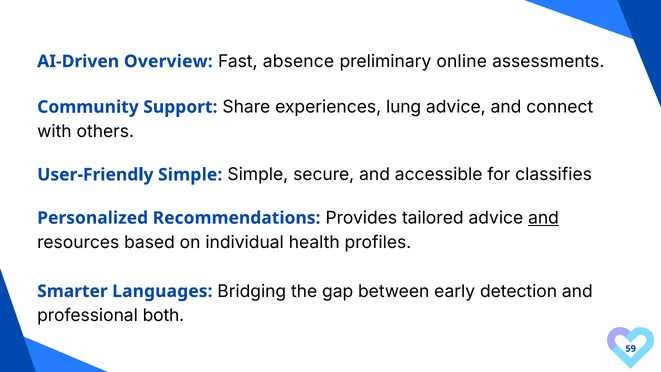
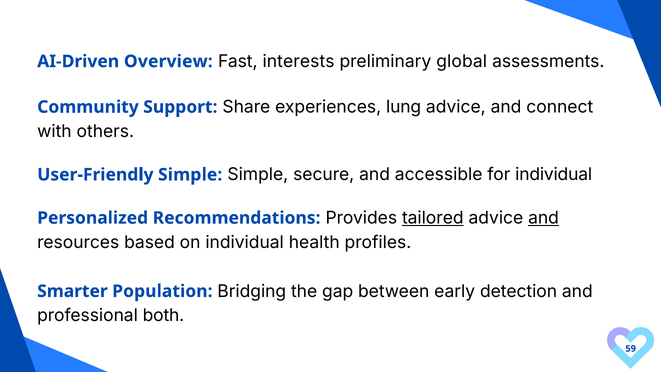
absence: absence -> interests
online: online -> global
for classifies: classifies -> individual
tailored underline: none -> present
Languages: Languages -> Population
